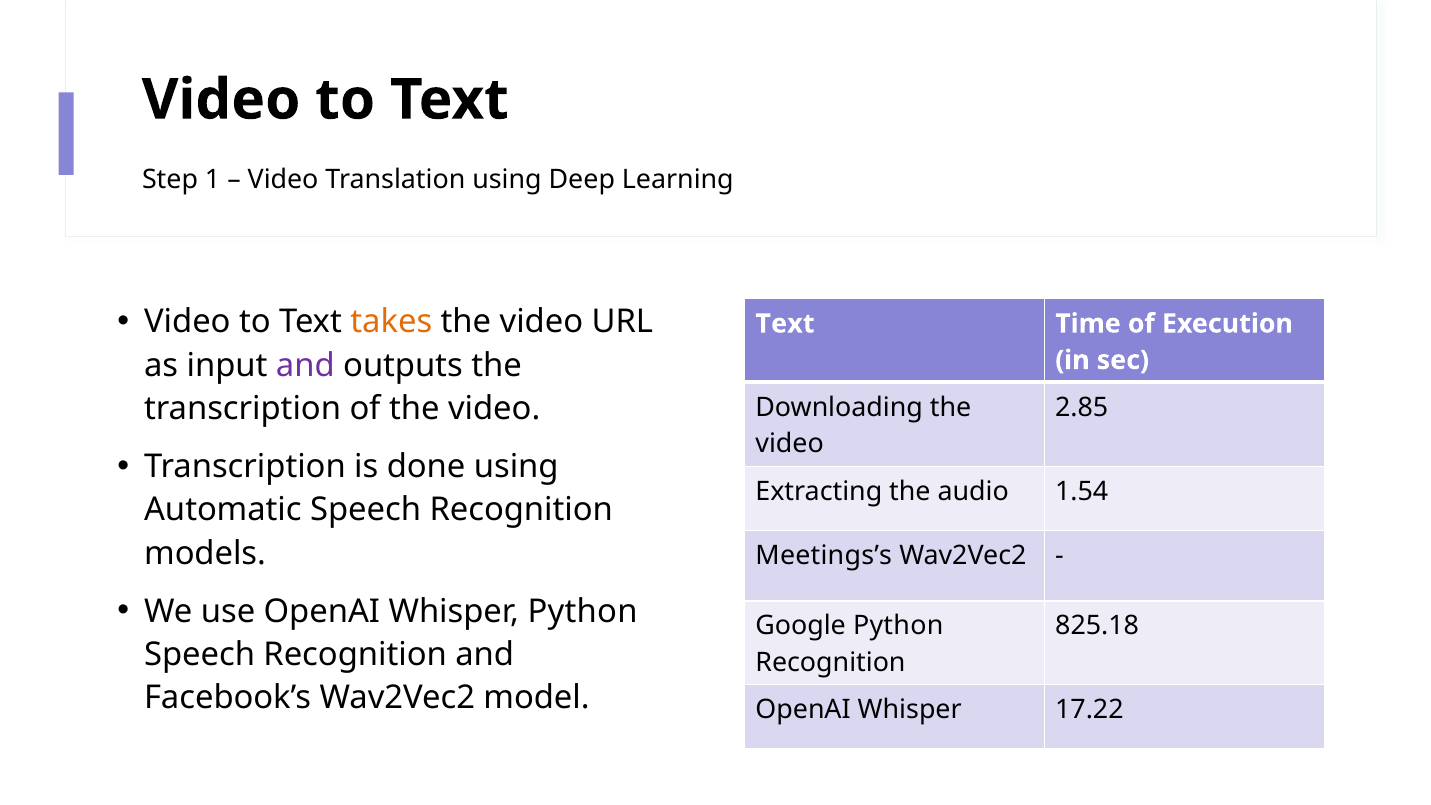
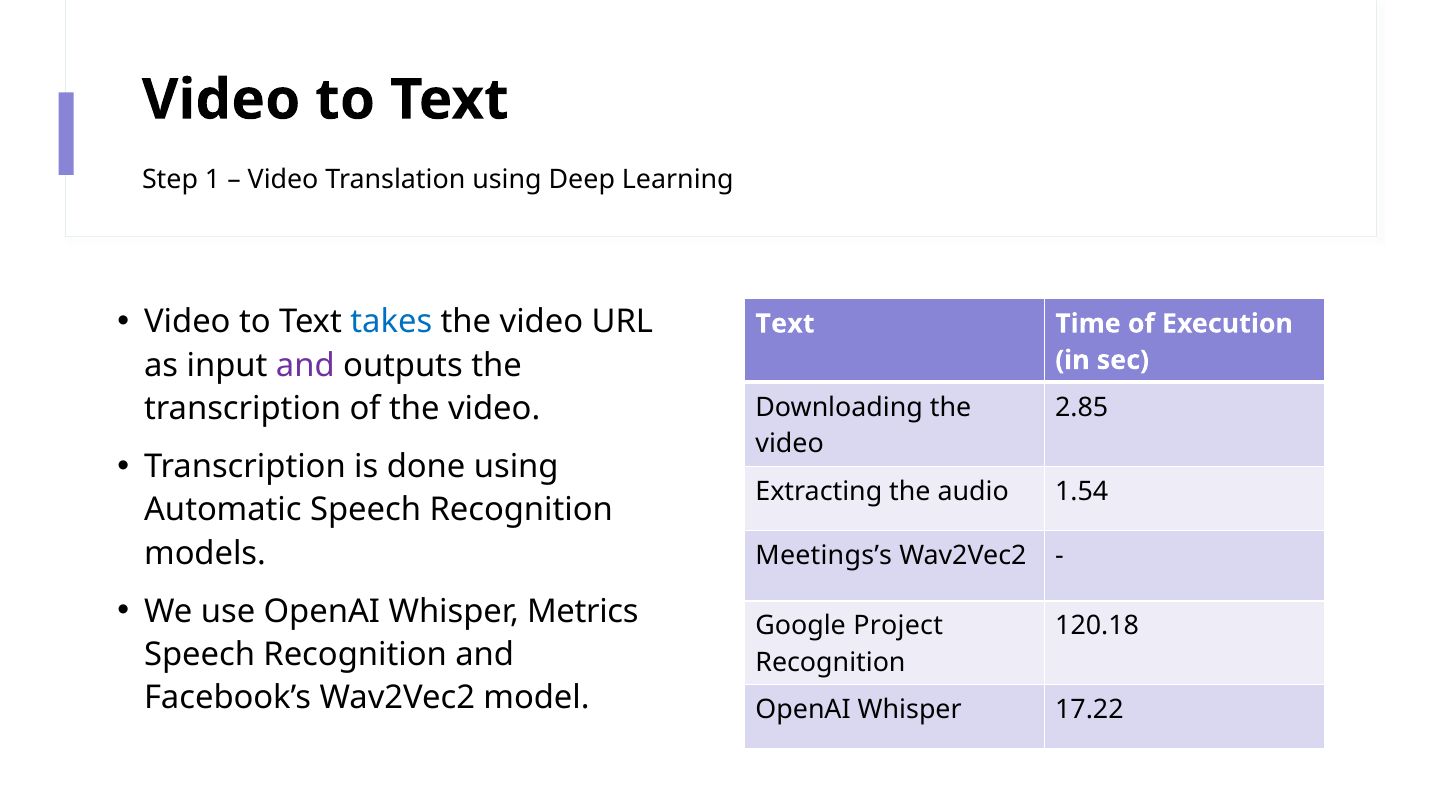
takes colour: orange -> blue
Whisper Python: Python -> Metrics
Google Python: Python -> Project
825.18: 825.18 -> 120.18
